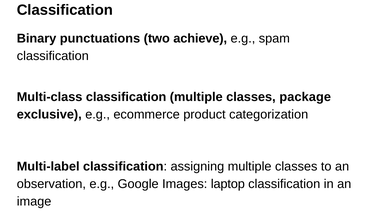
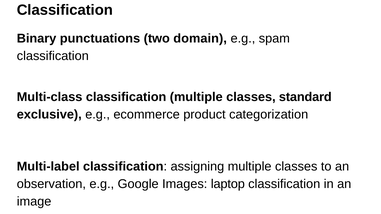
achieve: achieve -> domain
package: package -> standard
